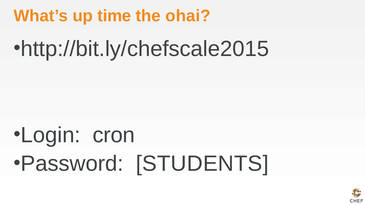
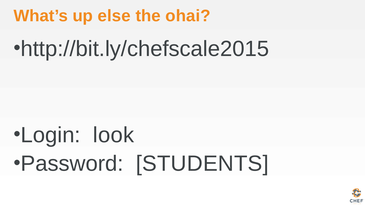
time: time -> else
cron: cron -> look
